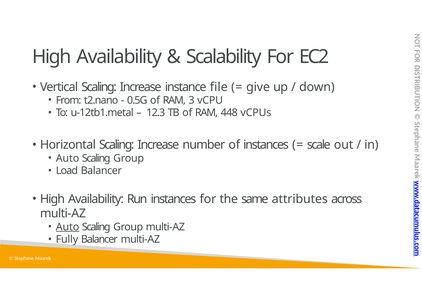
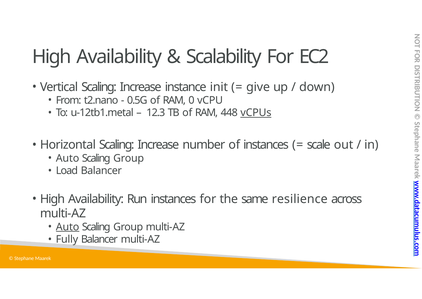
file: file -> init
3: 3 -> 0
vCPUs underline: none -> present
attributes: attributes -> resilience
